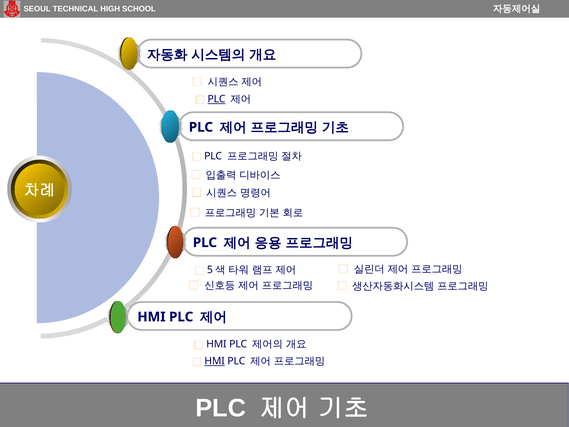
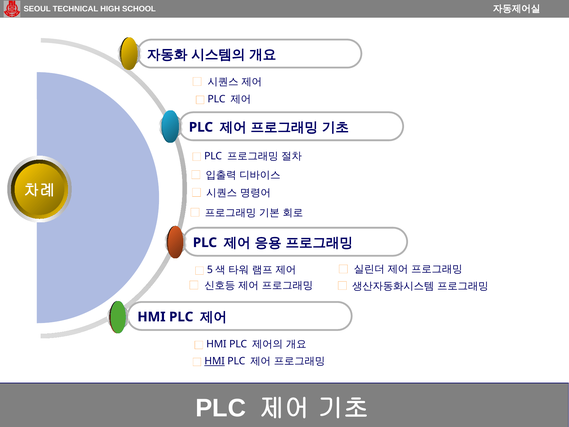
PLC at (217, 99) underline: present -> none
